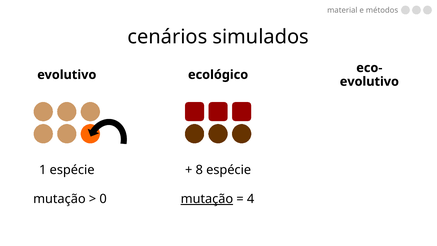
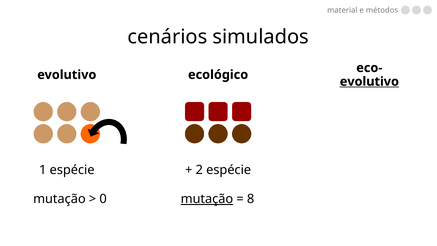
evolutivo at (369, 82) underline: none -> present
8: 8 -> 2
4: 4 -> 8
